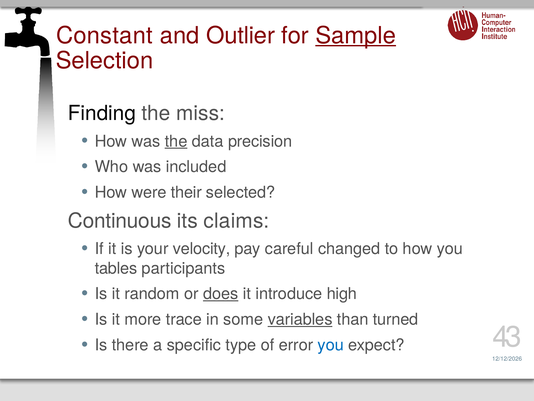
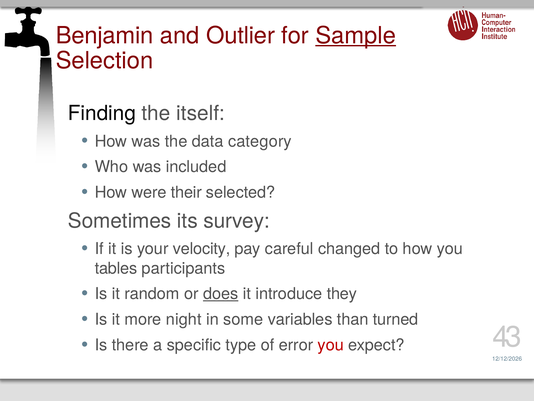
Constant: Constant -> Benjamin
miss: miss -> itself
the at (176, 141) underline: present -> none
precision: precision -> category
Continuous: Continuous -> Sometimes
claims: claims -> survey
high: high -> they
trace: trace -> night
variables underline: present -> none
you at (331, 345) colour: blue -> red
